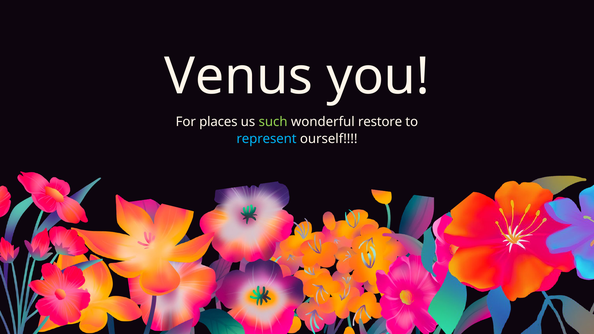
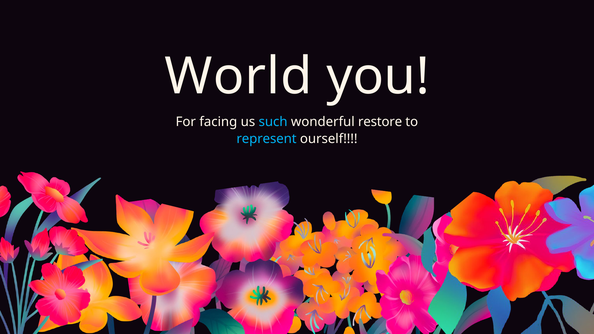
Venus: Venus -> World
places: places -> facing
such colour: light green -> light blue
